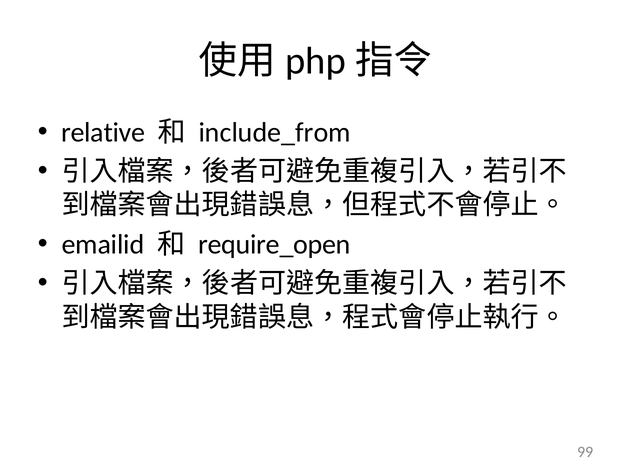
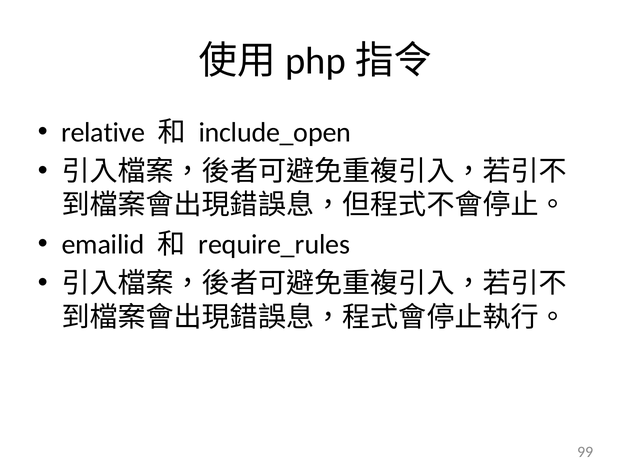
include_from: include_from -> include_open
require_open: require_open -> require_rules
